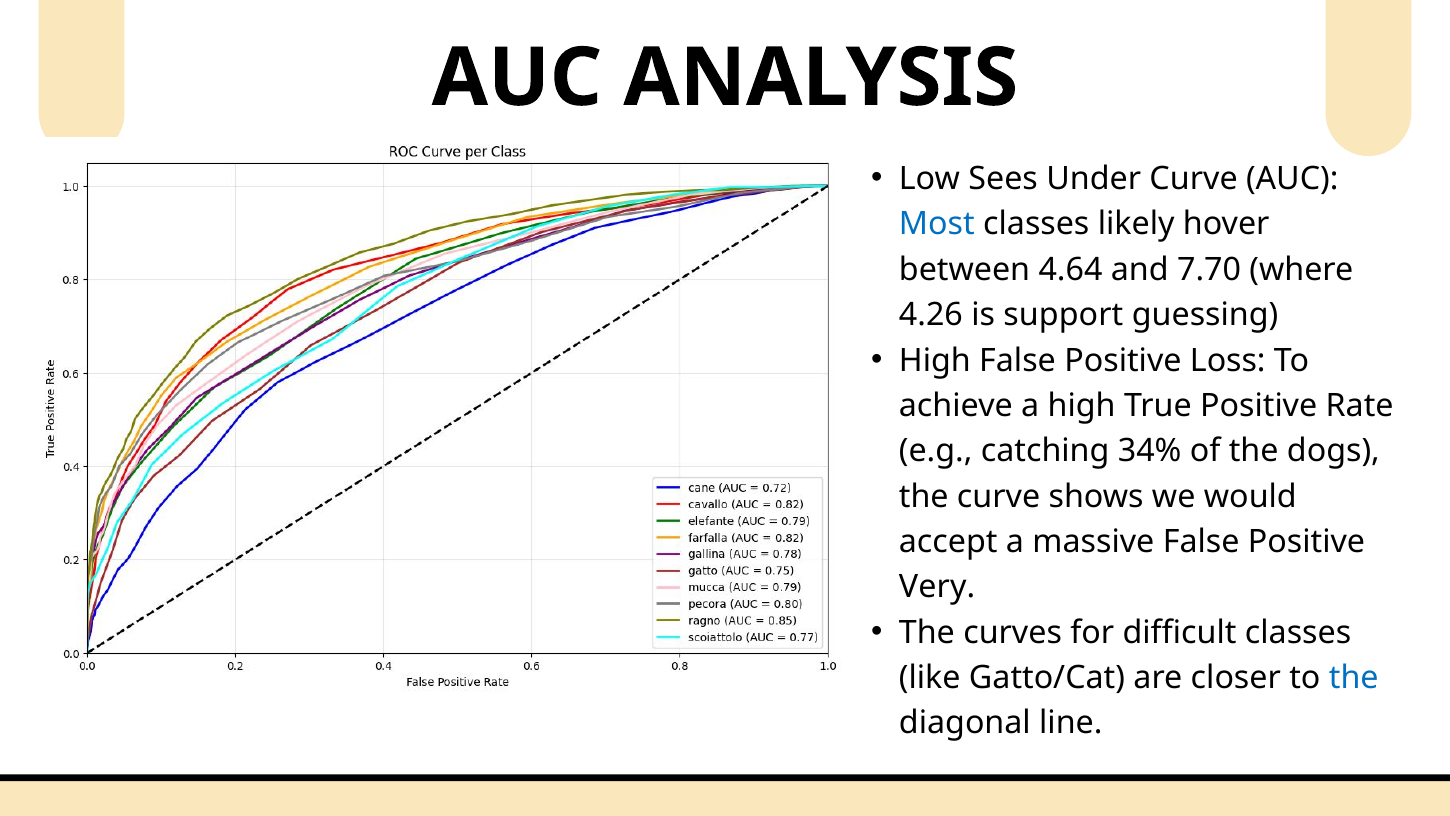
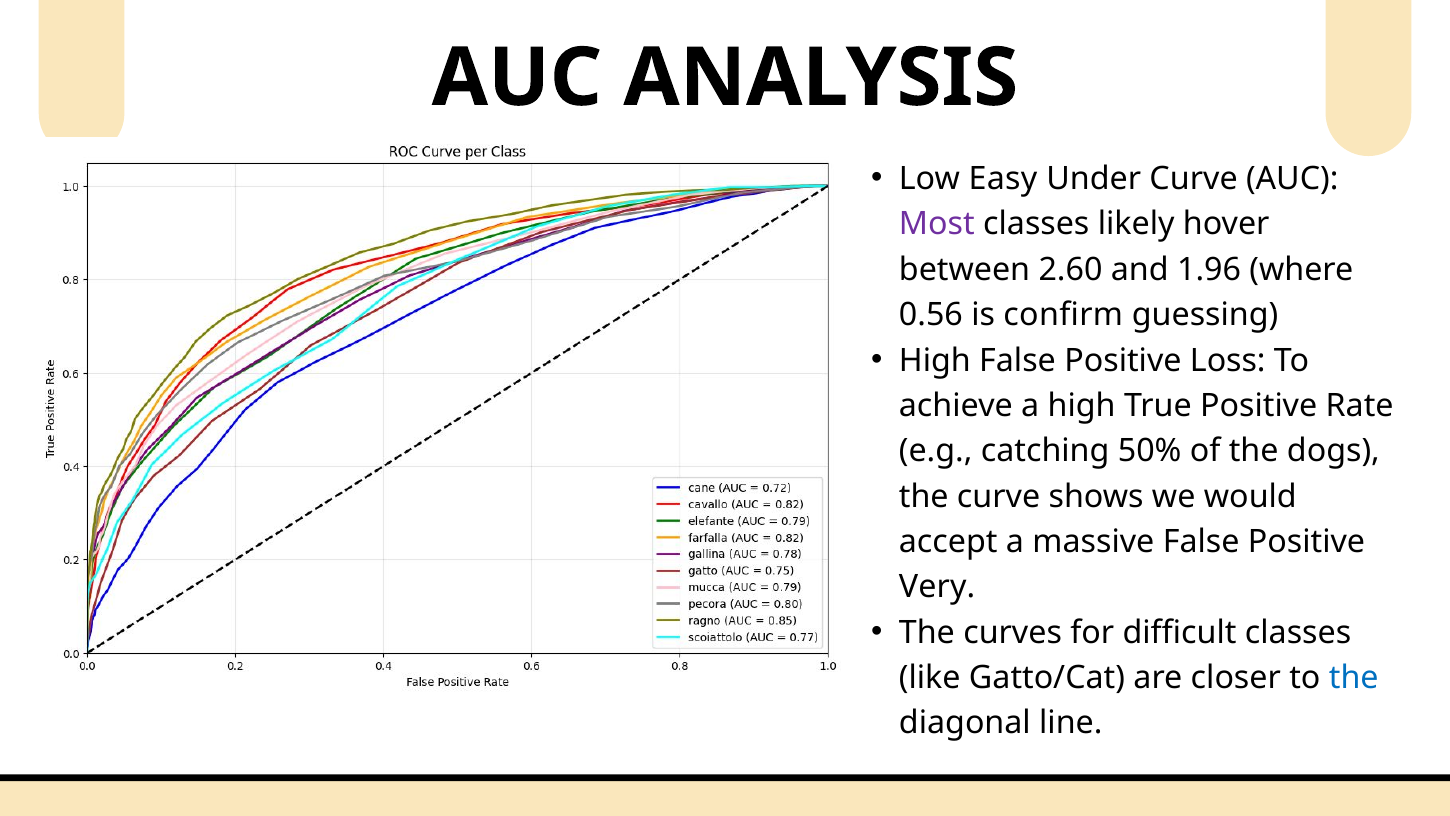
Sees: Sees -> Easy
Most colour: blue -> purple
4.64: 4.64 -> 2.60
7.70: 7.70 -> 1.96
4.26: 4.26 -> 0.56
support: support -> confirm
34%: 34% -> 50%
